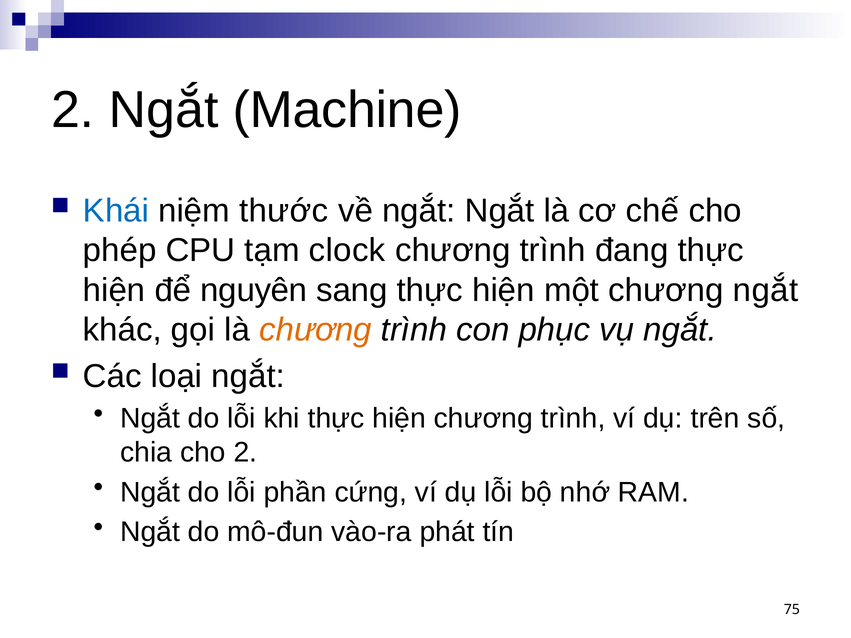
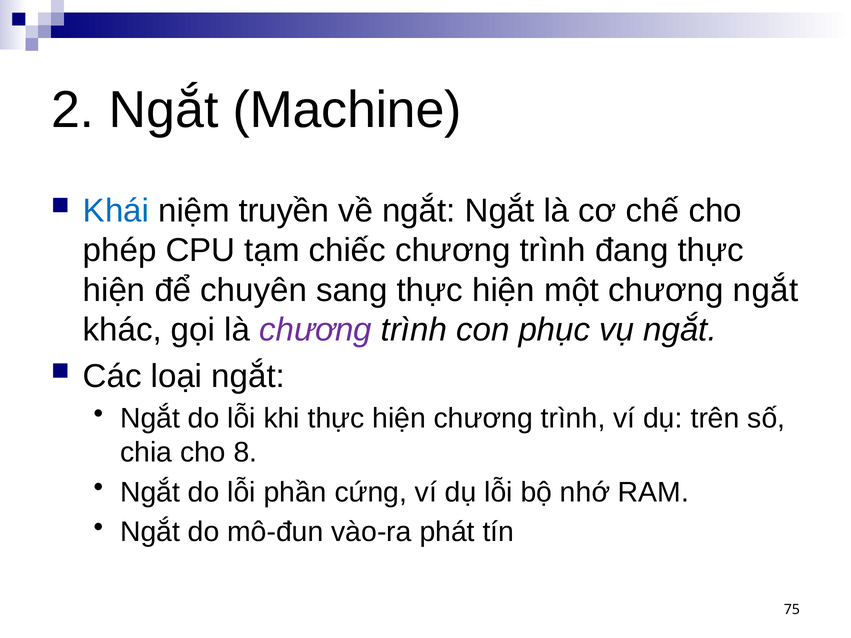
thước: thước -> truyền
clock: clock -> chiếc
nguyên: nguyên -> chuyên
chương at (316, 330) colour: orange -> purple
cho 2: 2 -> 8
